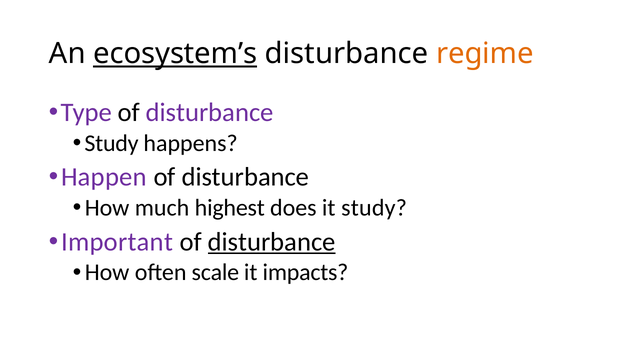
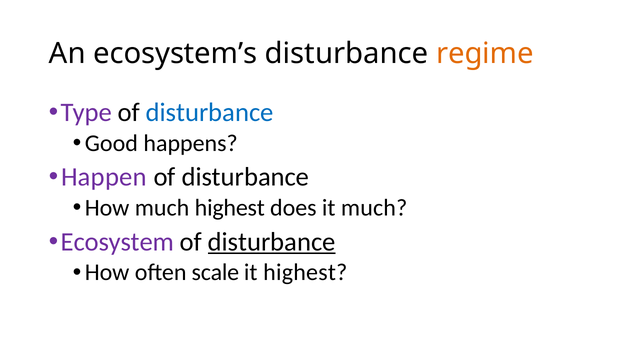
ecosystem’s underline: present -> none
disturbance at (210, 112) colour: purple -> blue
Study at (112, 143): Study -> Good
it study: study -> much
Important: Important -> Ecosystem
it impacts: impacts -> highest
